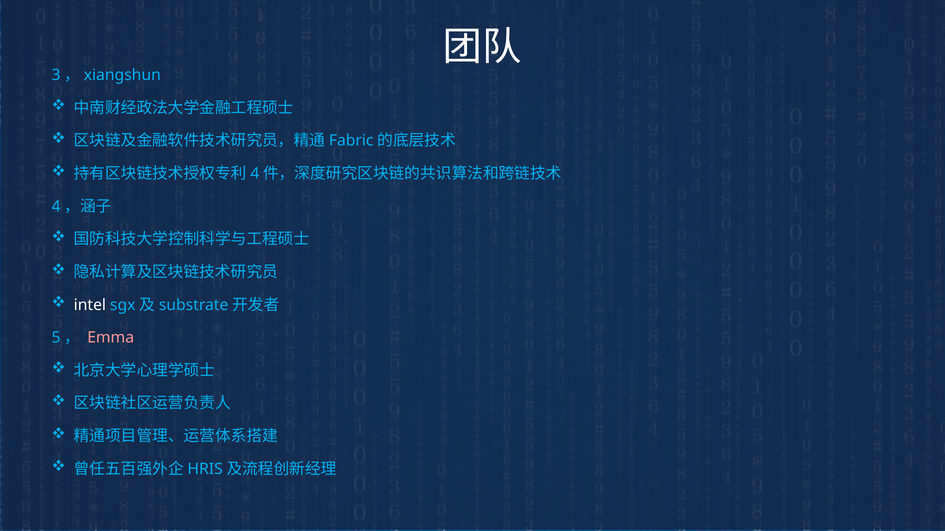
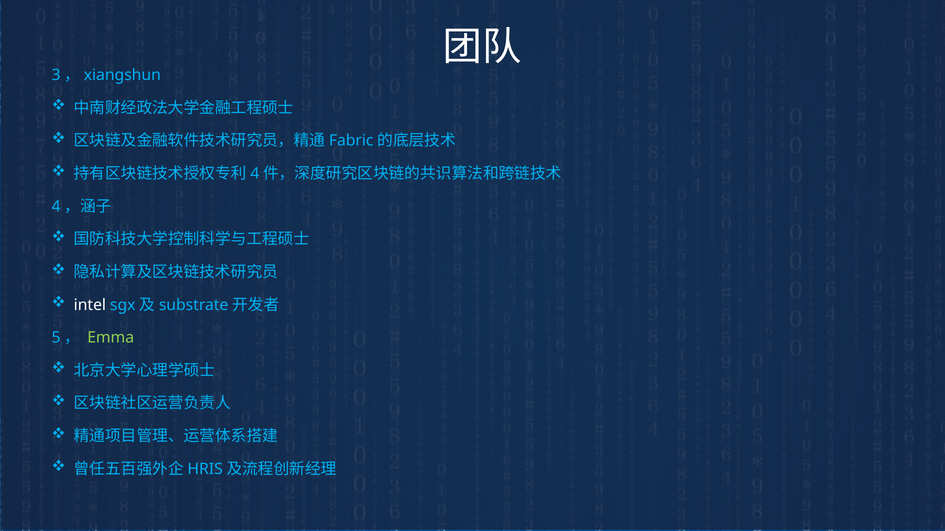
Emma colour: pink -> light green
